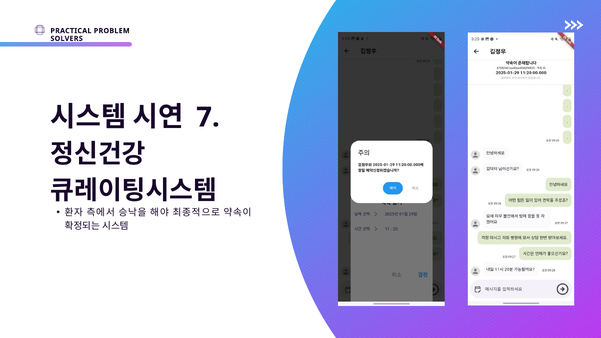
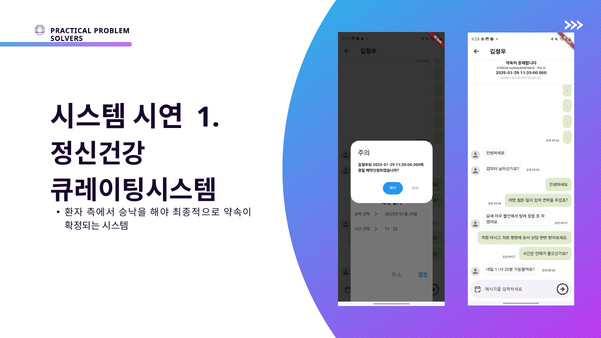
7: 7 -> 1
